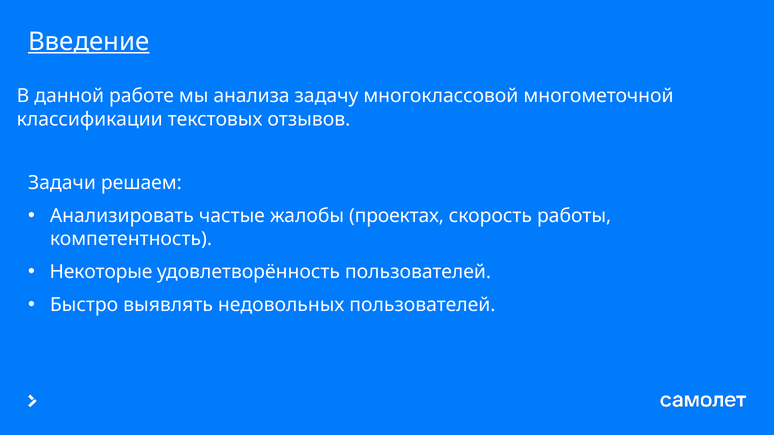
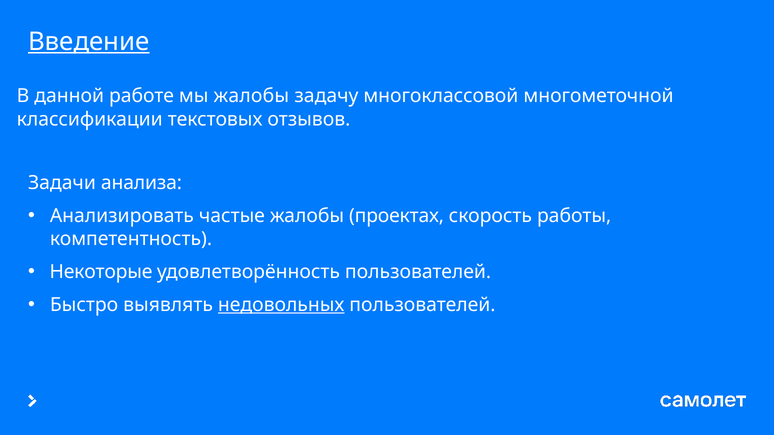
мы анализа: анализа -> жалобы
решаем: решаем -> анализа
недовольных underline: none -> present
